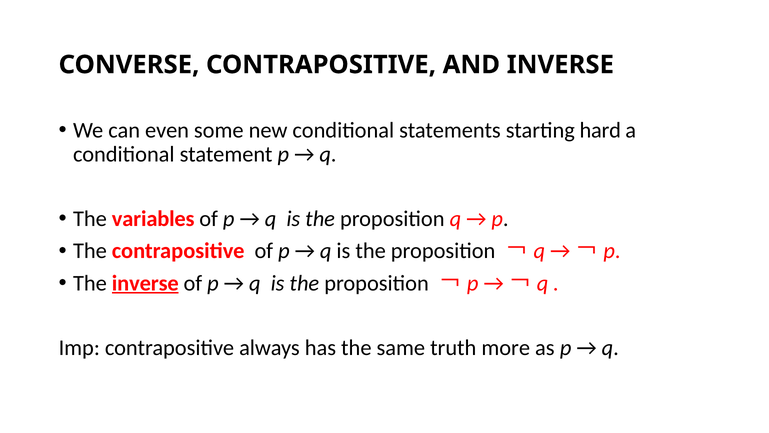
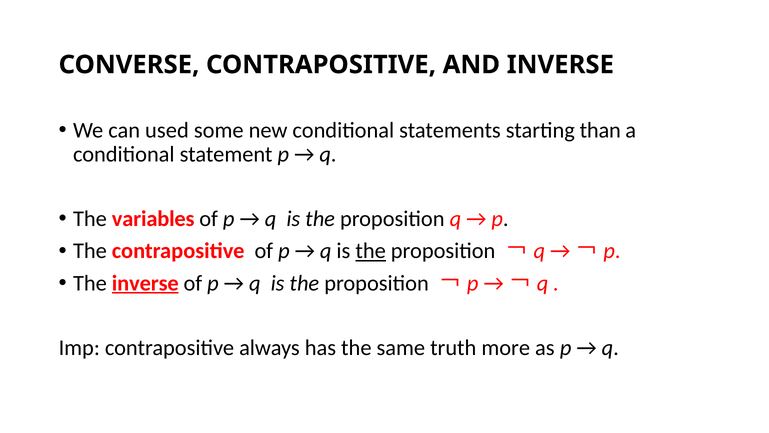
even: even -> used
hard: hard -> than
the at (371, 251) underline: none -> present
